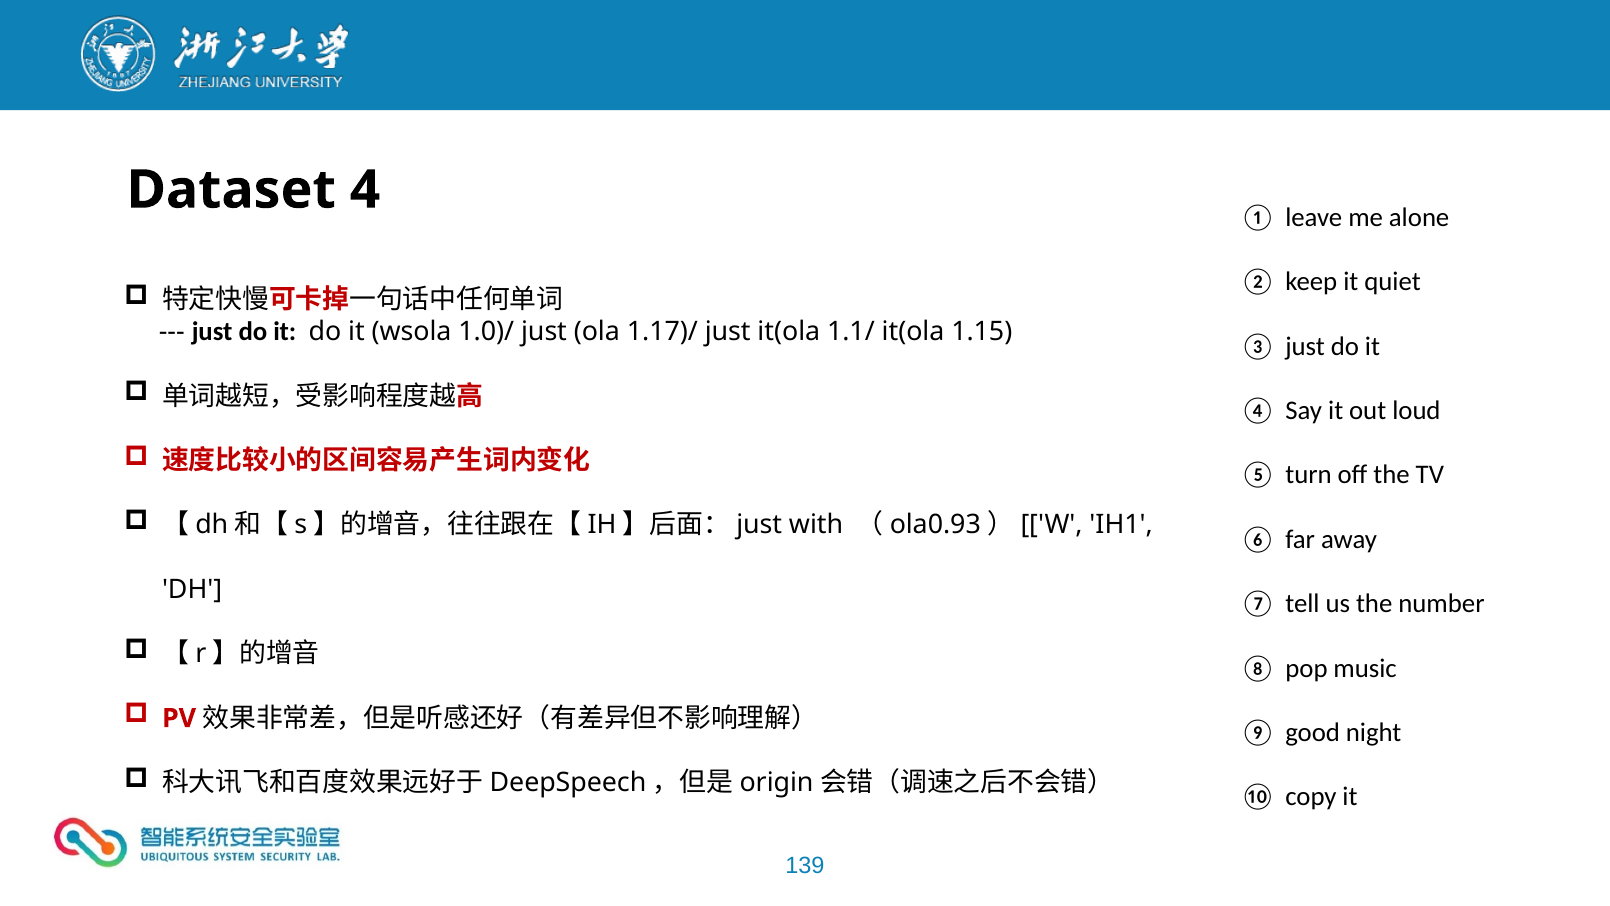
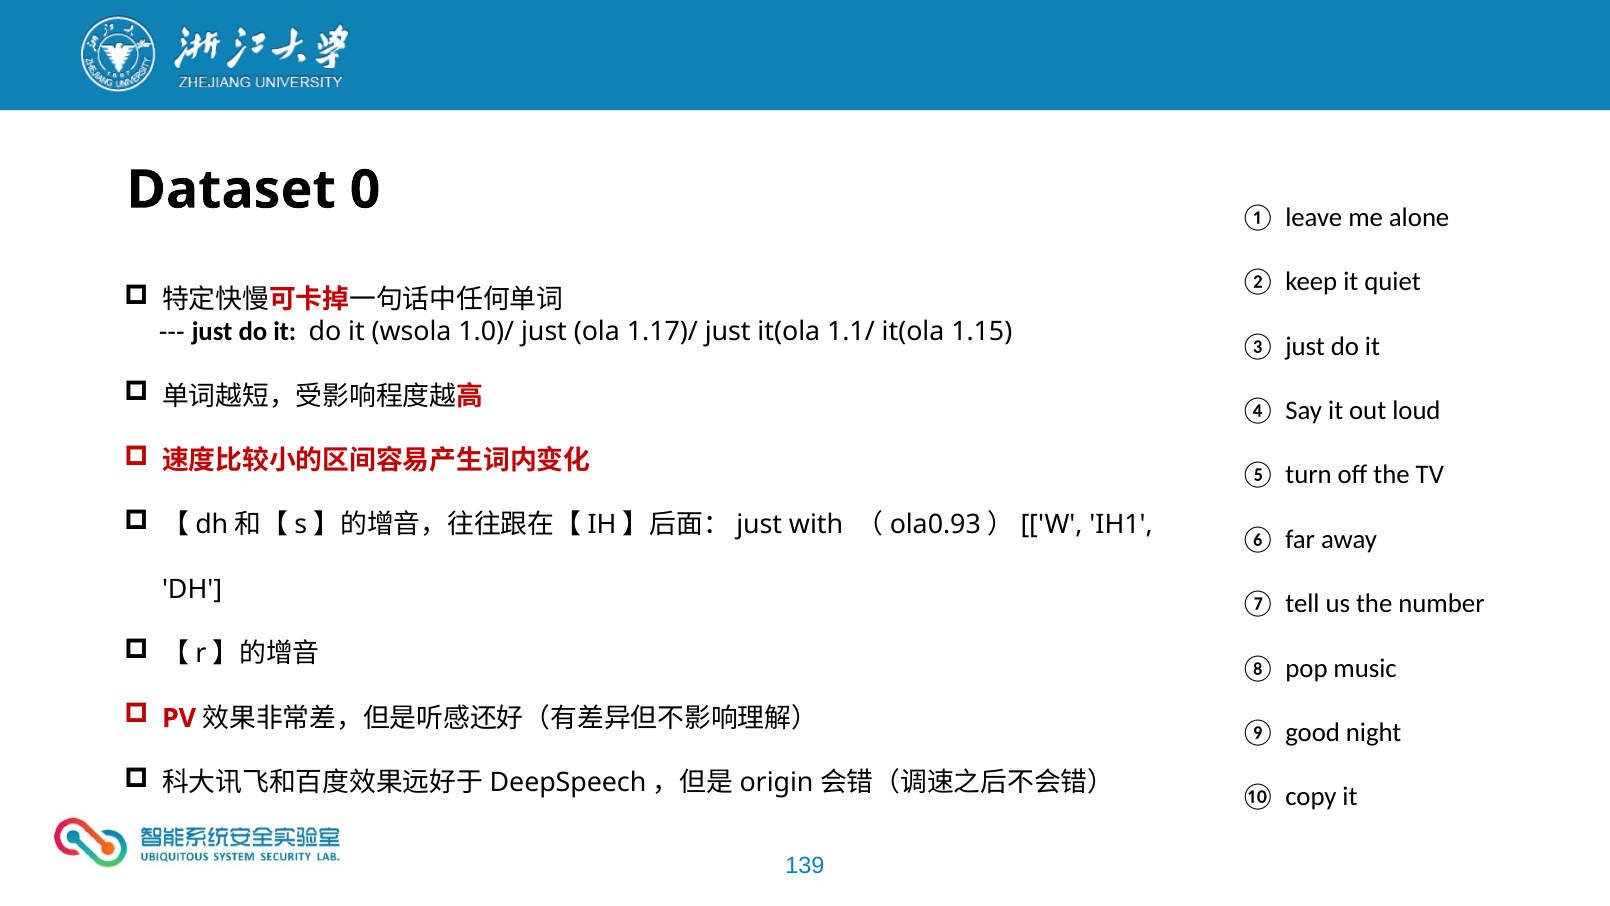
4: 4 -> 0
